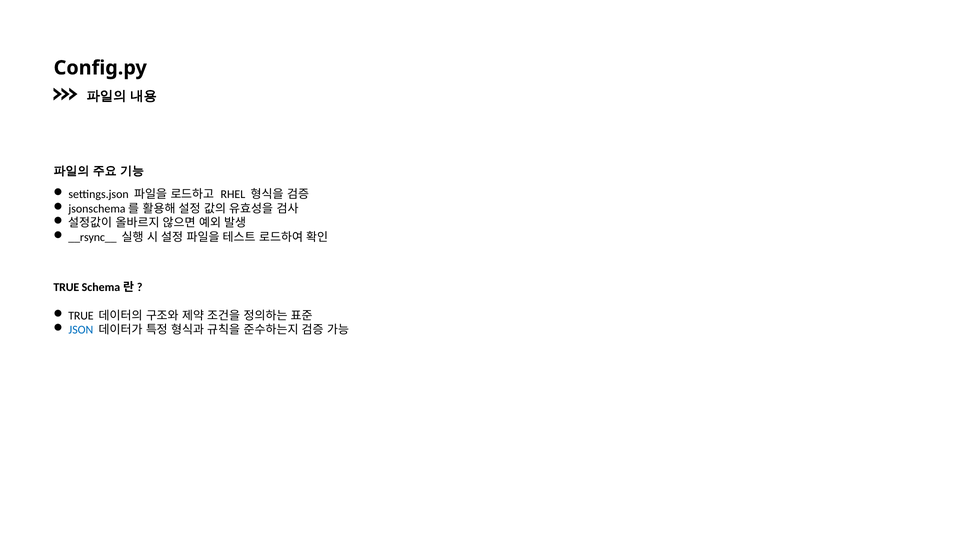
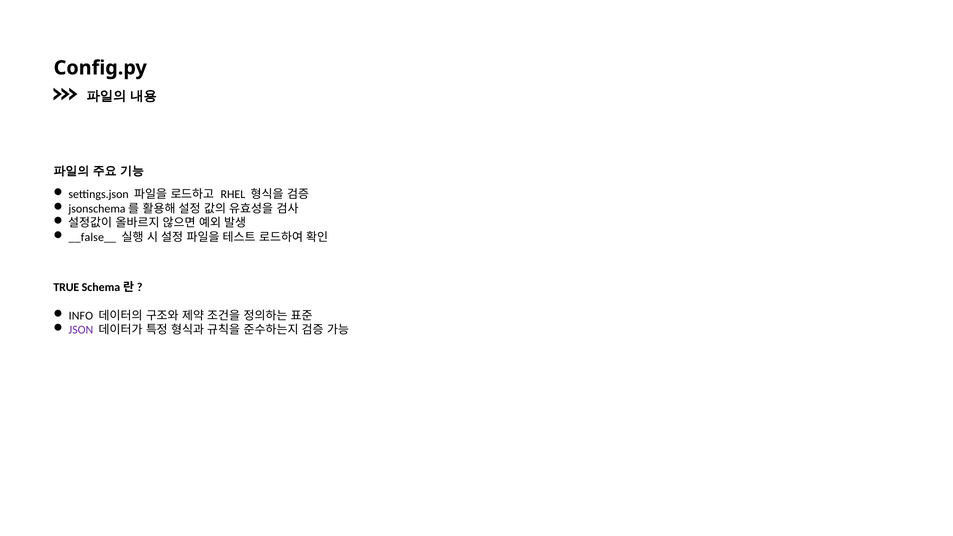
__rsync__: __rsync__ -> __false__
TRUE at (81, 316): TRUE -> INFO
JSON colour: blue -> purple
